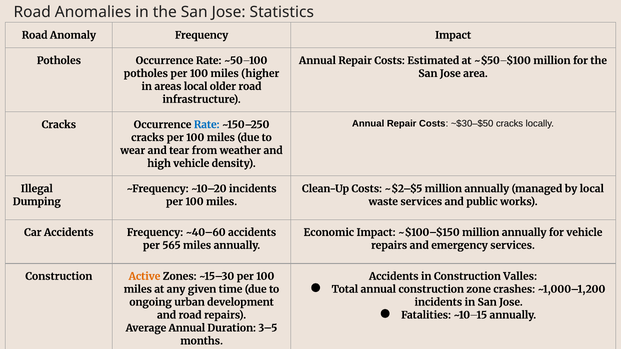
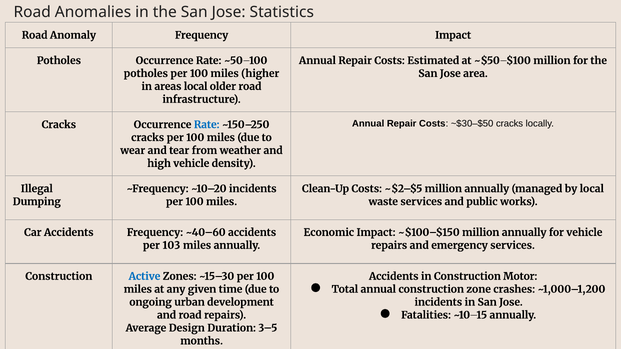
565: 565 -> 103
Active colour: orange -> blue
Valles: Valles -> Motor
Average Annual: Annual -> Design
